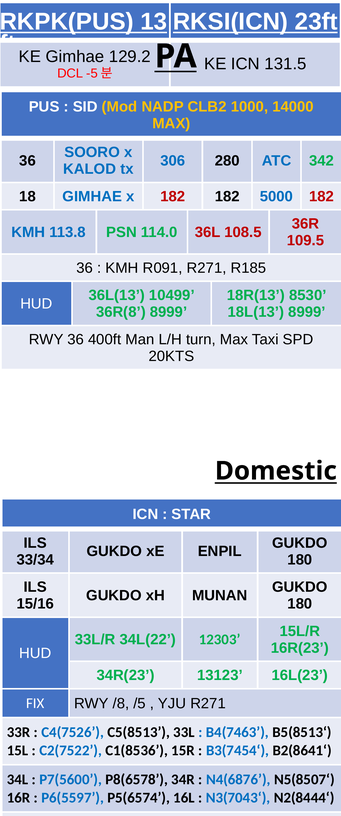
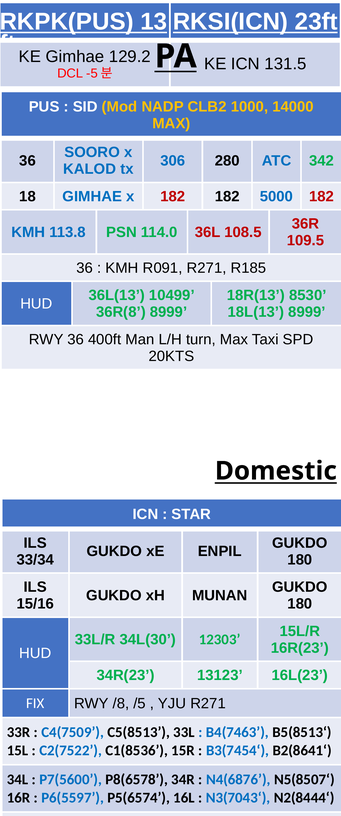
34L(22: 34L(22 -> 34L(30
C4(7526: C4(7526 -> C4(7509
